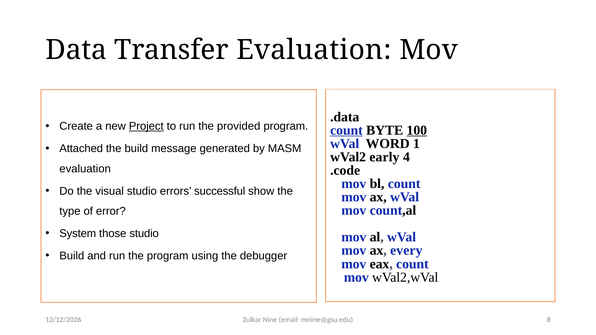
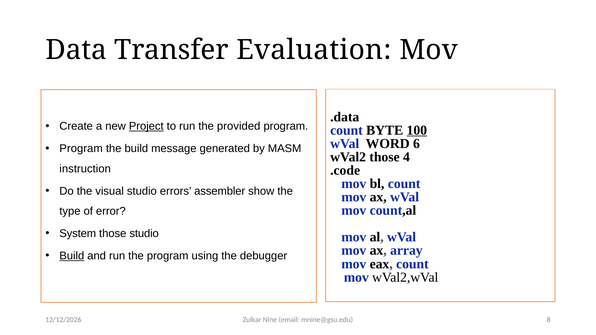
count at (346, 130) underline: present -> none
1: 1 -> 6
Attached at (81, 149): Attached -> Program
wVal2 early: early -> those
evaluation at (85, 169): evaluation -> instruction
successful: successful -> assembler
every: every -> array
Build at (72, 256) underline: none -> present
